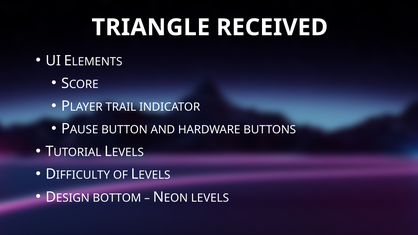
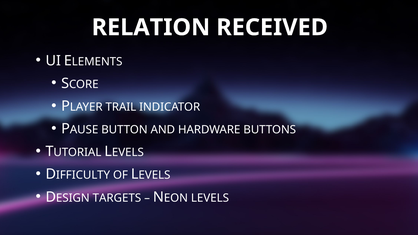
TRIANGLE: TRIANGLE -> RELATION
BOTTOM: BOTTOM -> TARGETS
